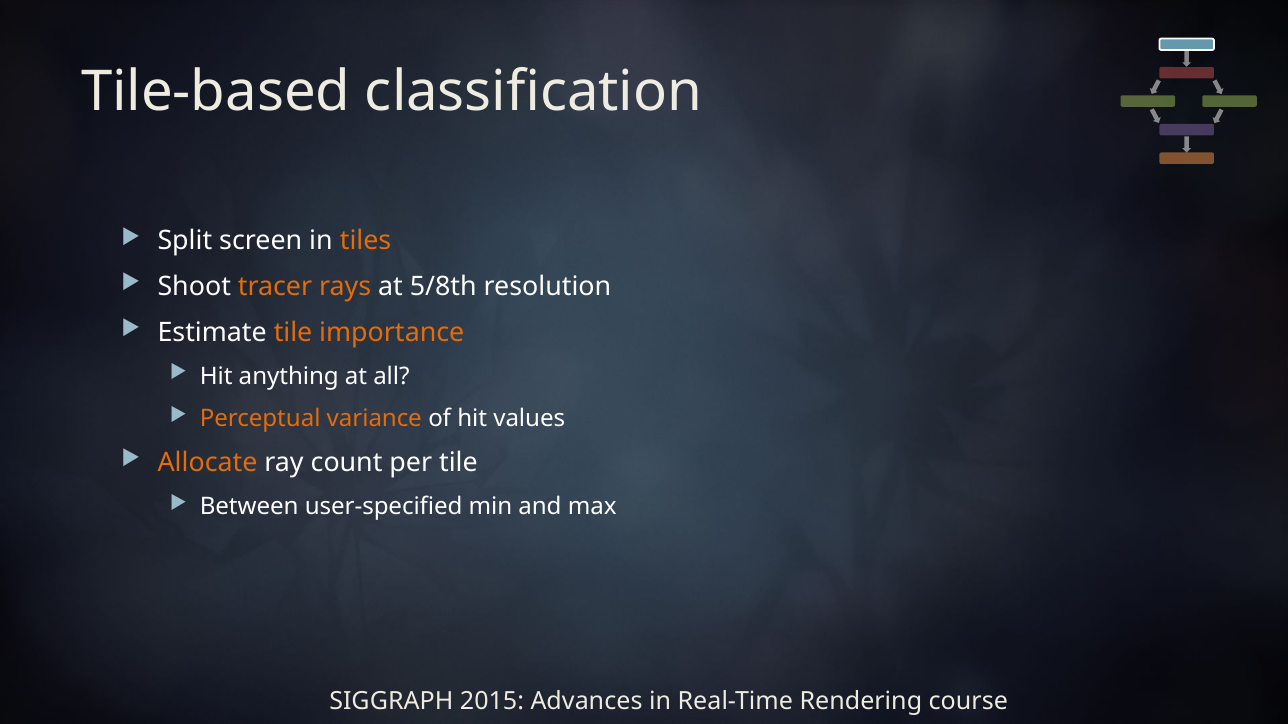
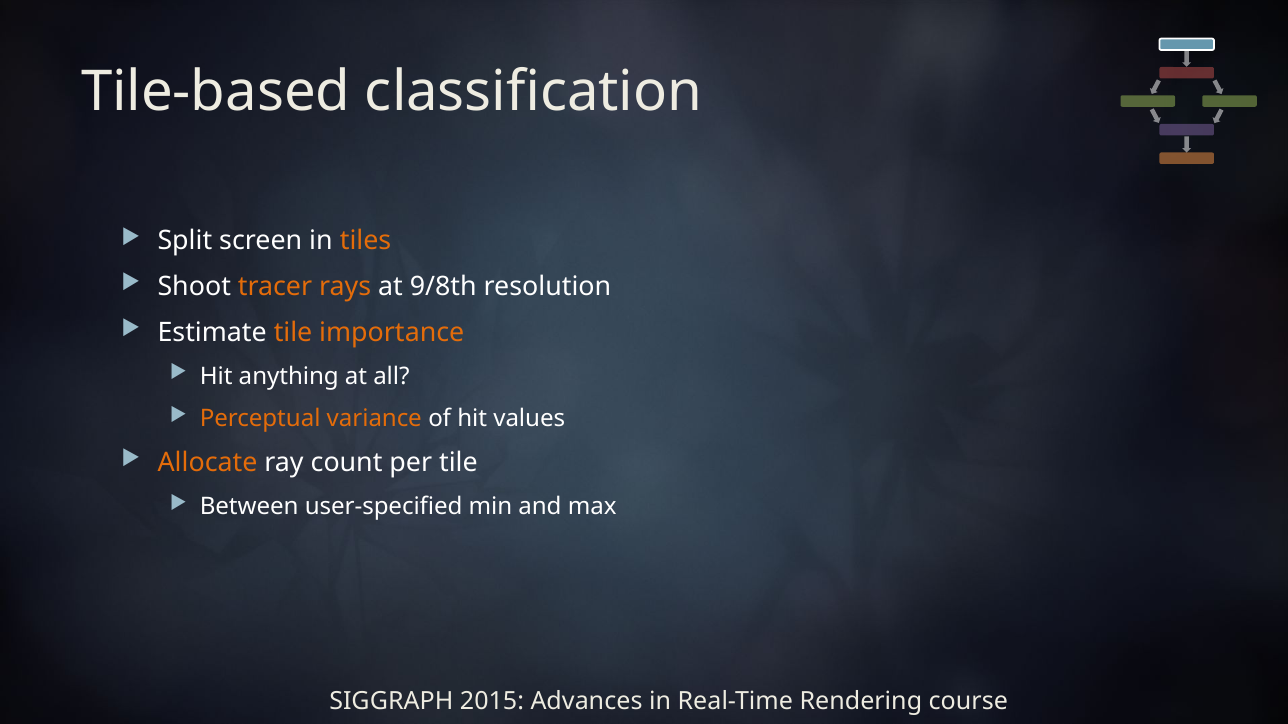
5/8th: 5/8th -> 9/8th
